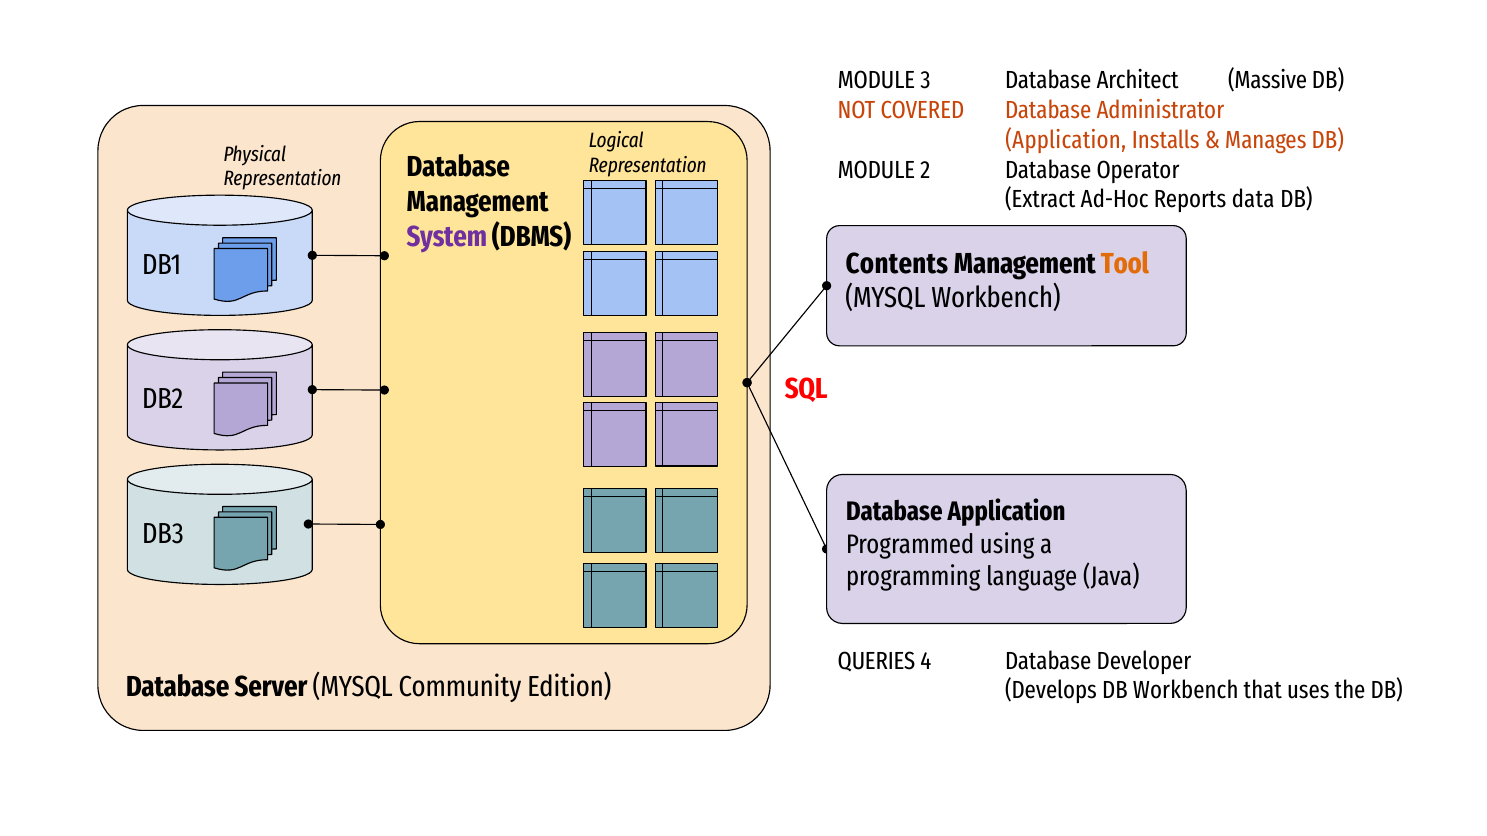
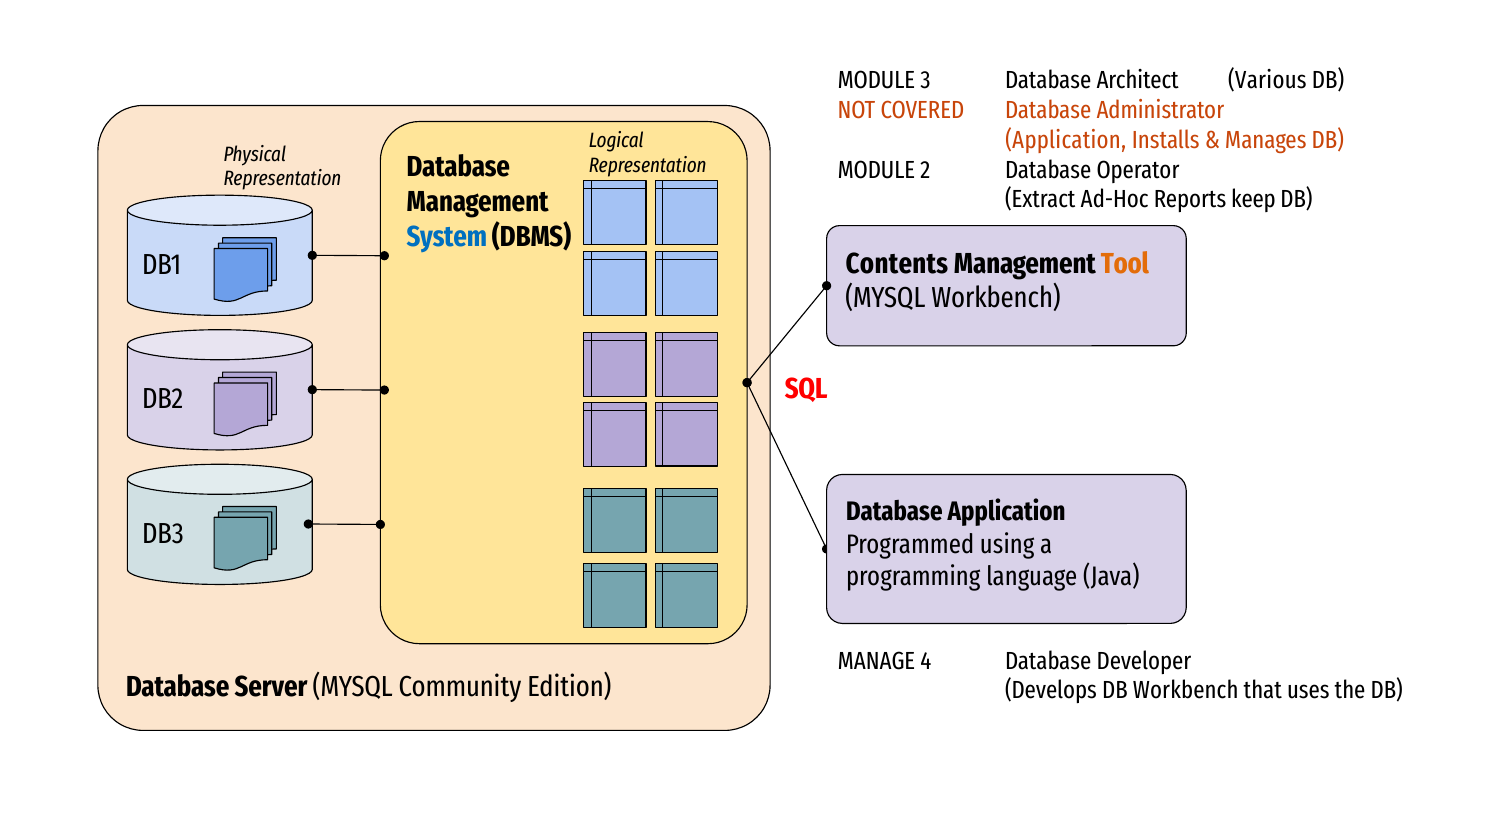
Massive: Massive -> Various
data: data -> keep
System colour: purple -> blue
QUERIES: QUERIES -> MANAGE
